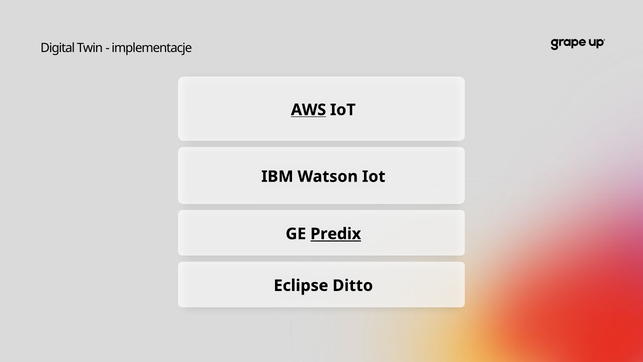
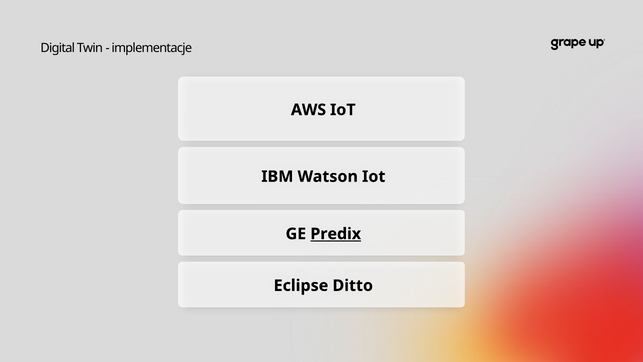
AWS underline: present -> none
